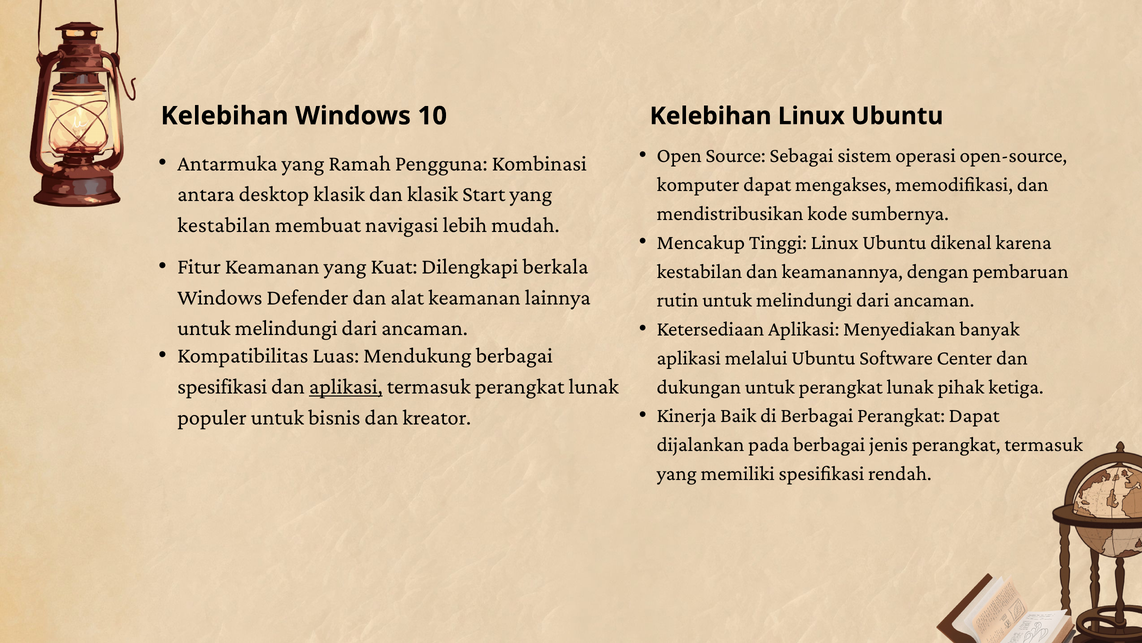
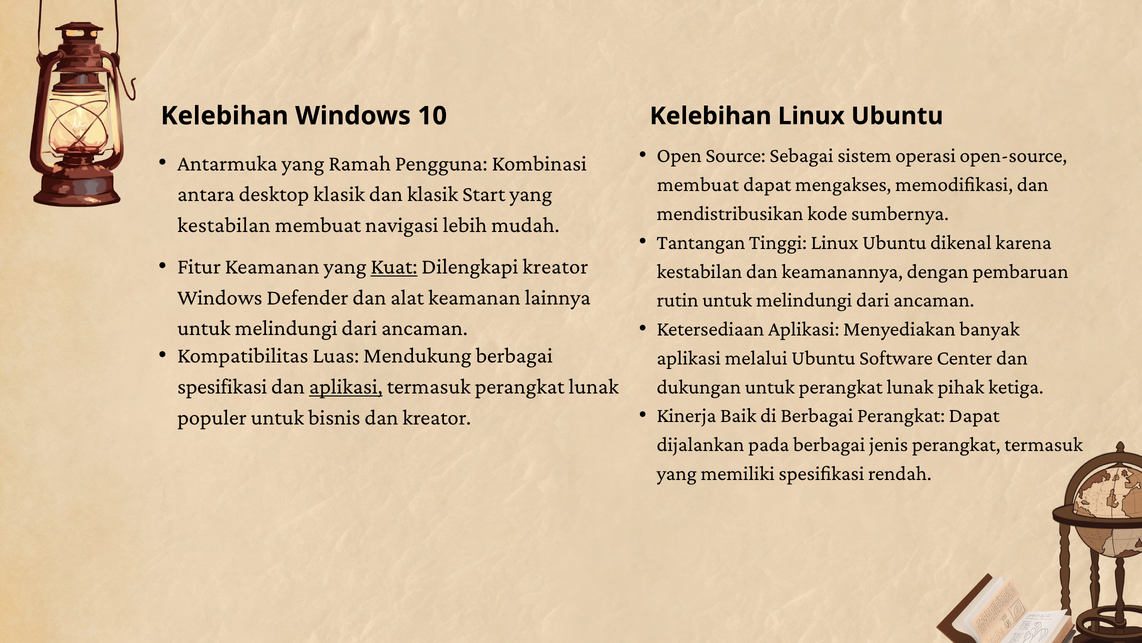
komputer at (698, 184): komputer -> membuat
Mencakup: Mencakup -> Tantangan
Kuat underline: none -> present
Dilengkapi berkala: berkala -> kreator
